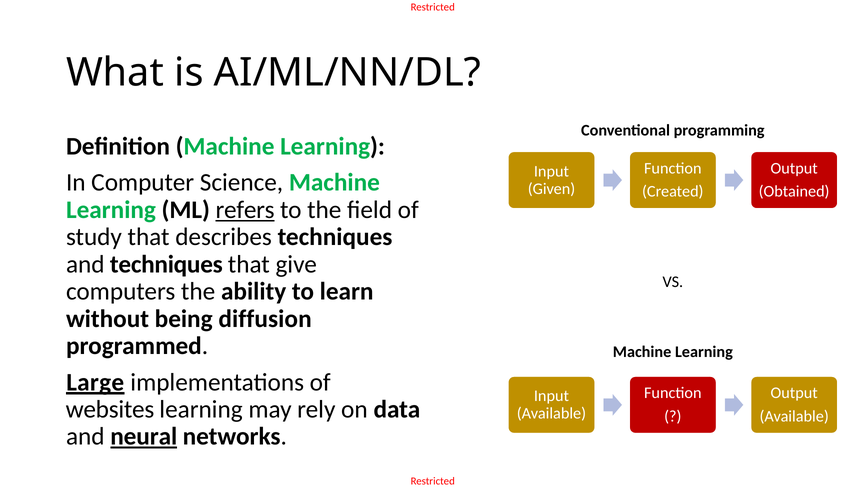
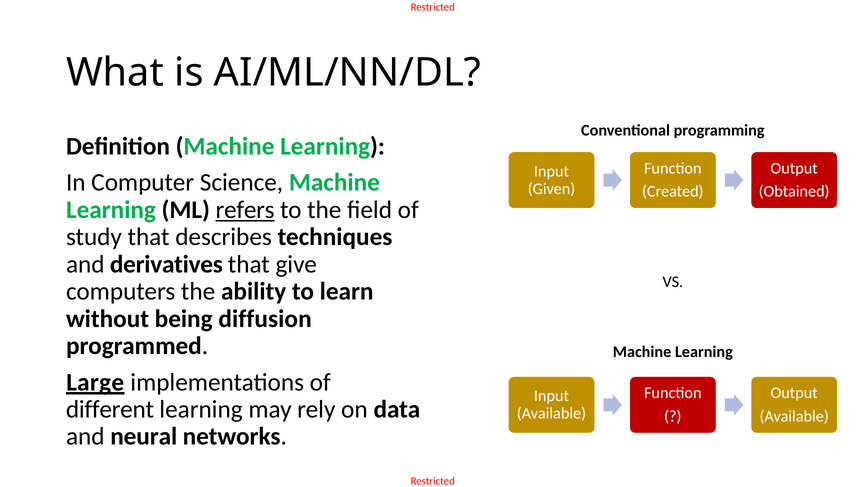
and techniques: techniques -> derivatives
websites: websites -> different
neural underline: present -> none
